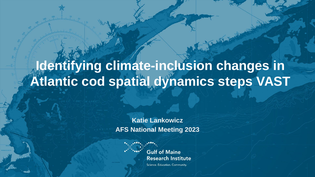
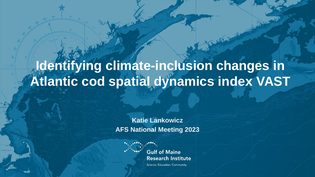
steps: steps -> index
